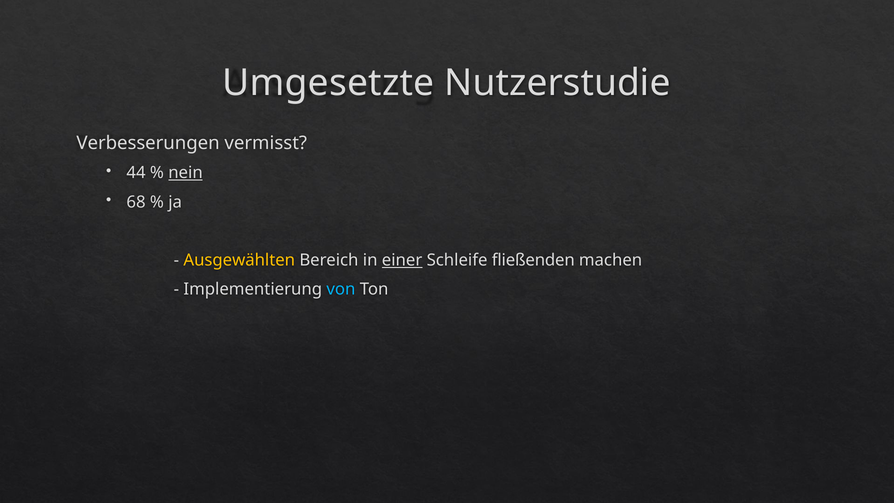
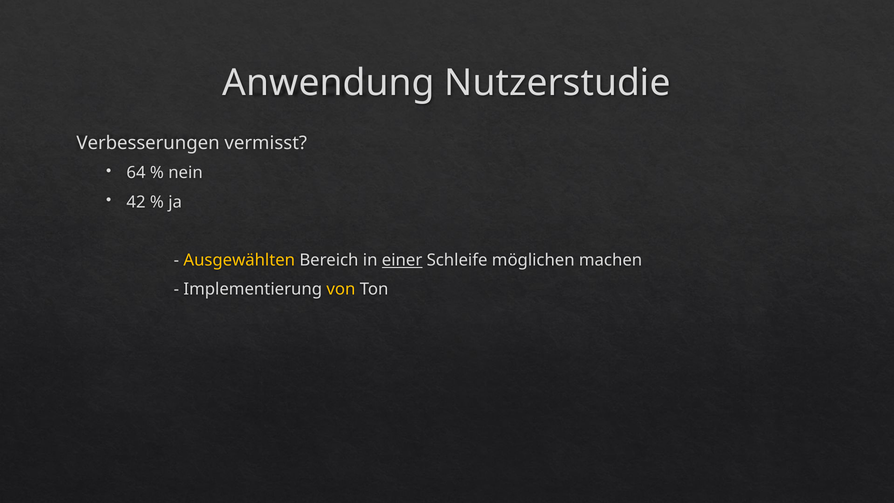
Umgesetzte: Umgesetzte -> Anwendung
44: 44 -> 64
nein underline: present -> none
68: 68 -> 42
fließenden: fließenden -> möglichen
von colour: light blue -> yellow
